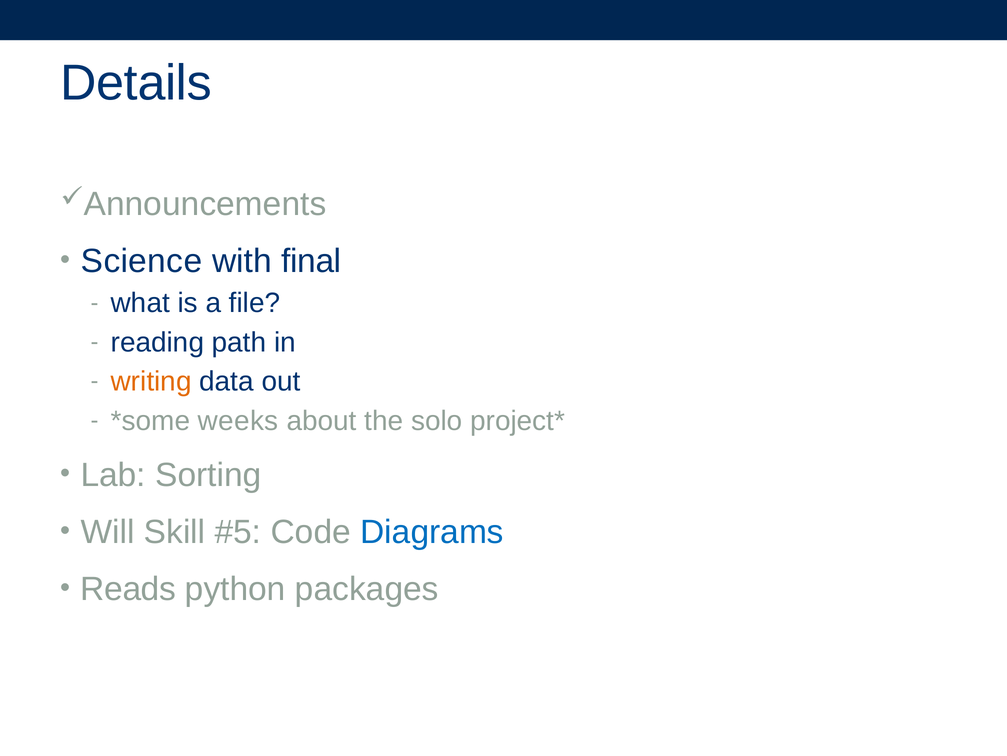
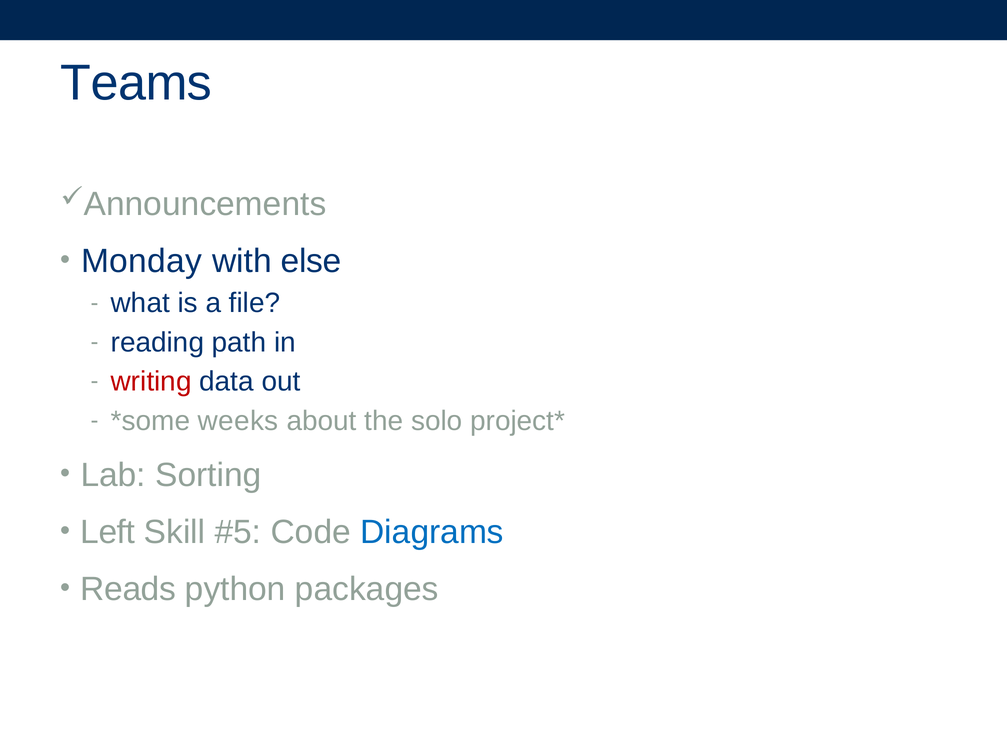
Details: Details -> Teams
Science: Science -> Monday
final: final -> else
writing colour: orange -> red
Will: Will -> Left
